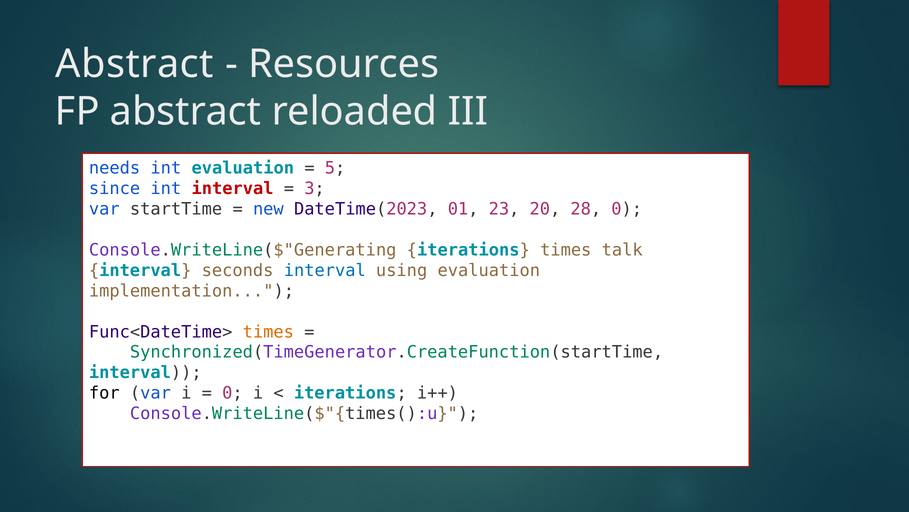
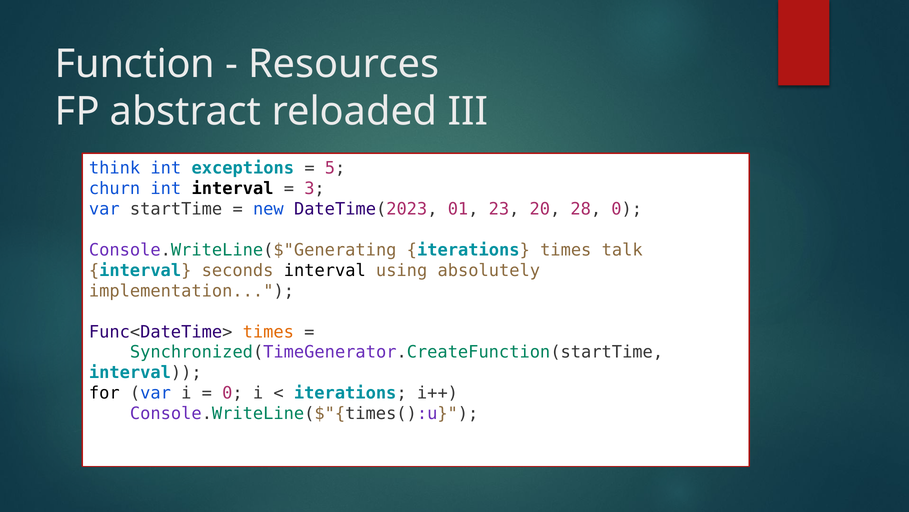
Abstract at (135, 64): Abstract -> Function
needs: needs -> think
int evaluation: evaluation -> exceptions
since: since -> churn
interval at (233, 188) colour: red -> black
interval at (325, 270) colour: blue -> black
using evaluation: evaluation -> absolutely
